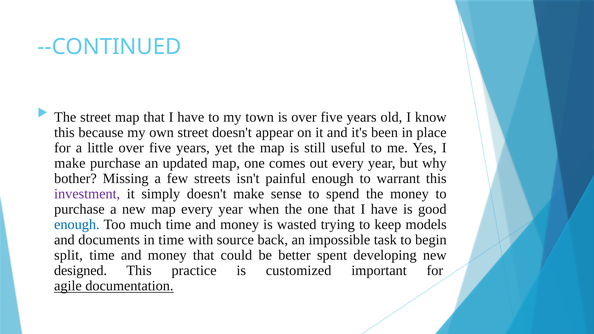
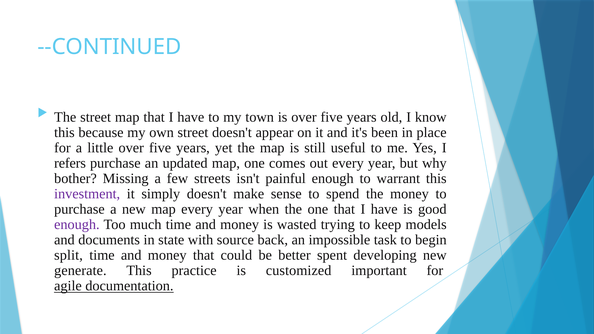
make at (70, 163): make -> refers
enough at (77, 225) colour: blue -> purple
in time: time -> state
designed: designed -> generate
